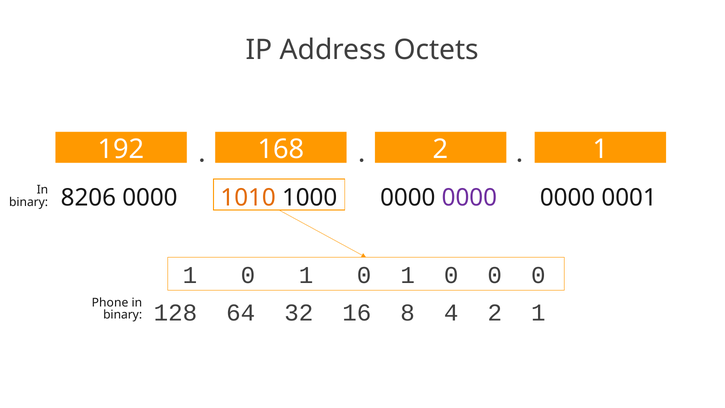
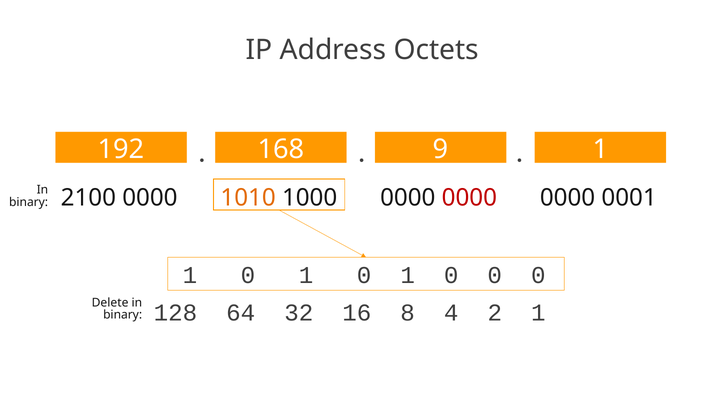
2 at (441, 149): 2 -> 9
8206: 8206 -> 2100
0000 at (469, 198) colour: purple -> red
Phone: Phone -> Delete
